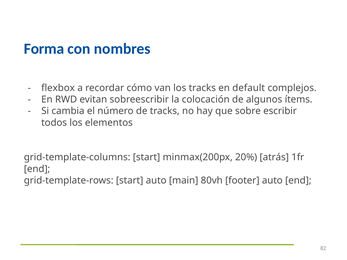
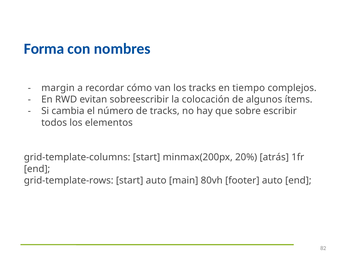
flexbox: flexbox -> margin
default: default -> tiempo
